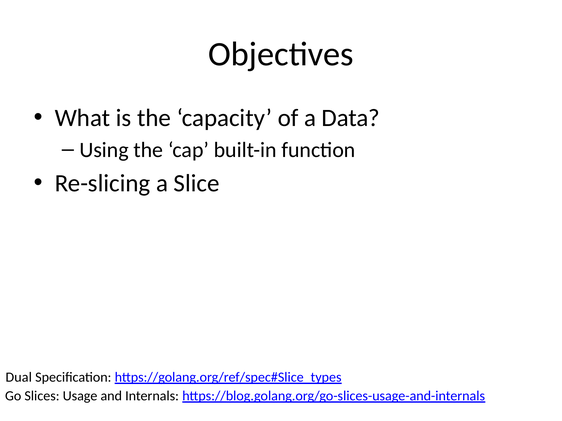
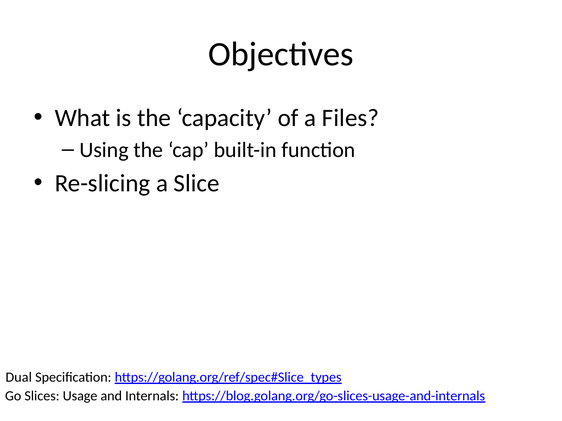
Data: Data -> Files
